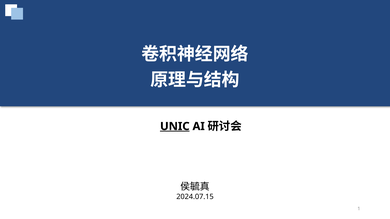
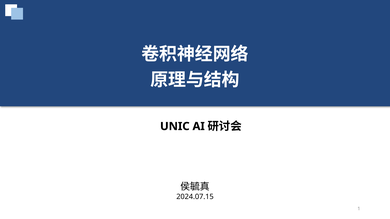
UNIC underline: present -> none
